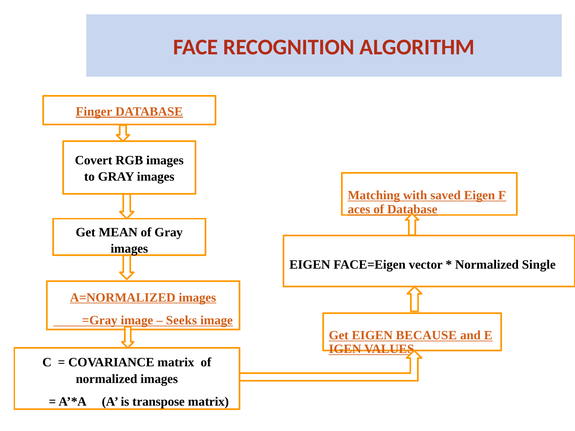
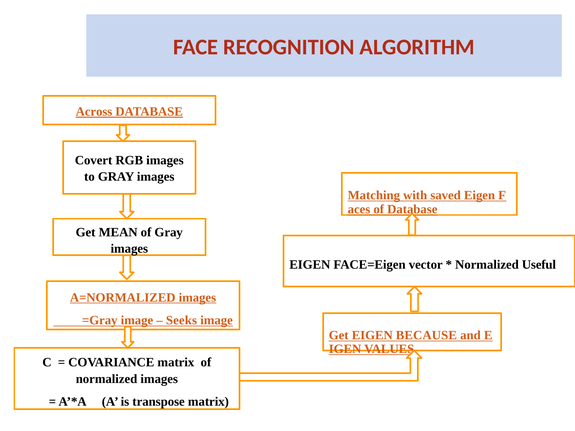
Finger: Finger -> Across
Single: Single -> Useful
